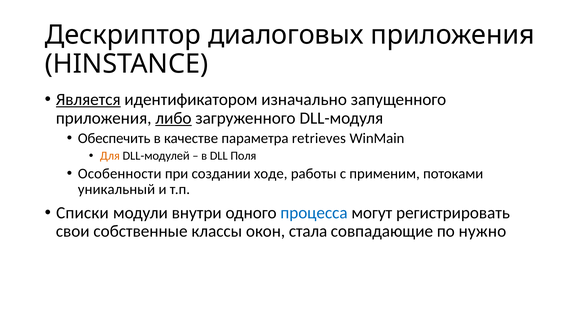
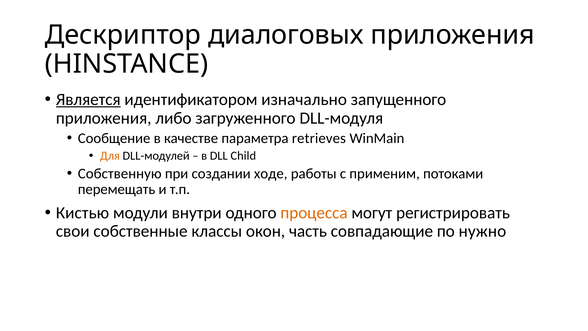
либо underline: present -> none
Обеспечить: Обеспечить -> Сообщение
Поля: Поля -> Child
Особенности: Особенности -> Собственную
уникальный: уникальный -> перемещать
Списки: Списки -> Кистью
процесса colour: blue -> orange
стала: стала -> часть
